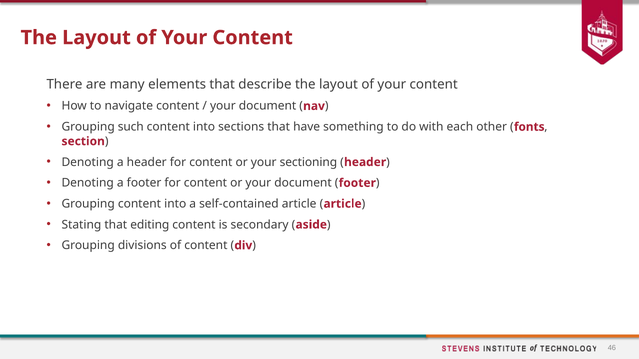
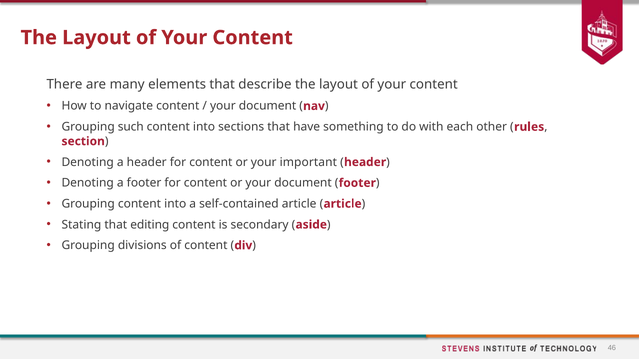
fonts: fonts -> rules
sectioning: sectioning -> important
